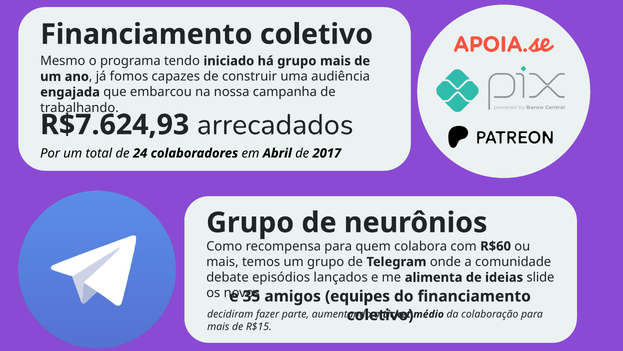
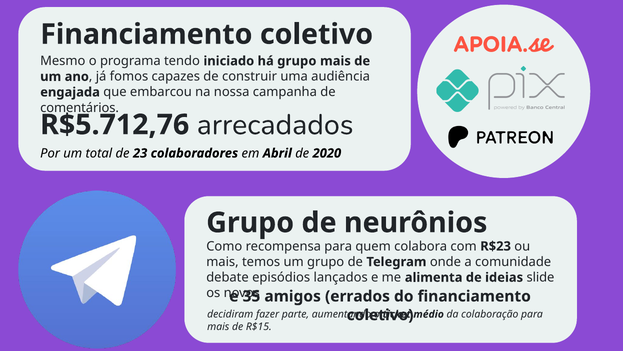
trabalhando: trabalhando -> comentários
R$7.624,93: R$7.624,93 -> R$5.712,76
24: 24 -> 23
2017: 2017 -> 2020
R$60: R$60 -> R$23
equipes: equipes -> errados
